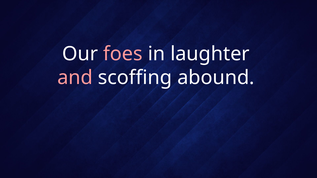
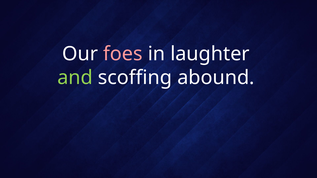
and colour: pink -> light green
